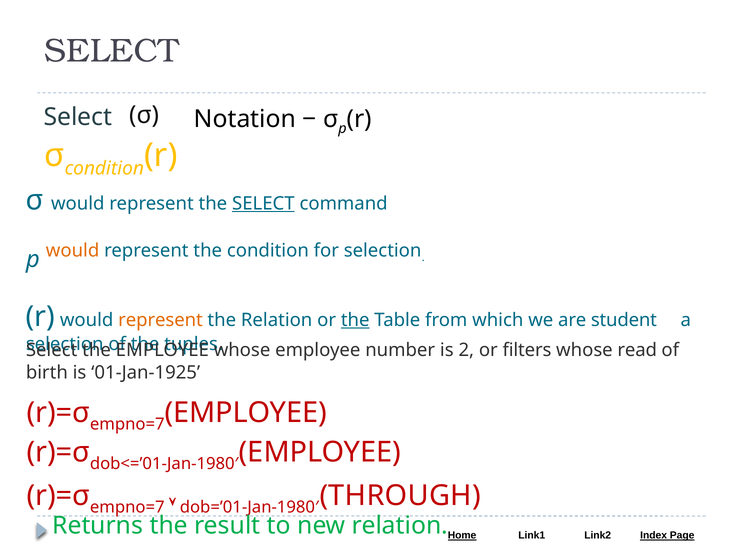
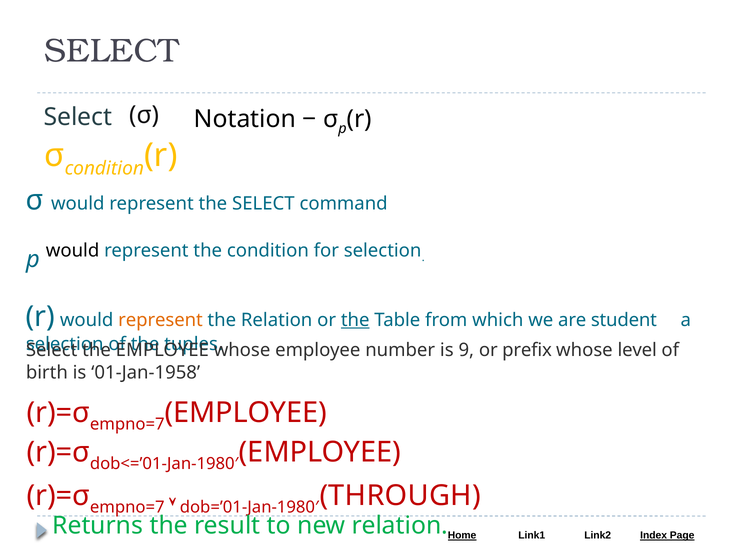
SELECT at (263, 204) underline: present -> none
would at (73, 251) colour: orange -> black
2: 2 -> 9
filters: filters -> prefix
read: read -> level
01-Jan-1925: 01-Jan-1925 -> 01-Jan-1958
